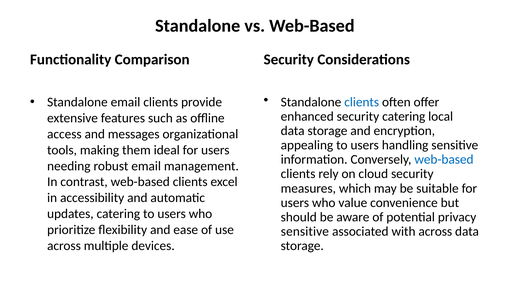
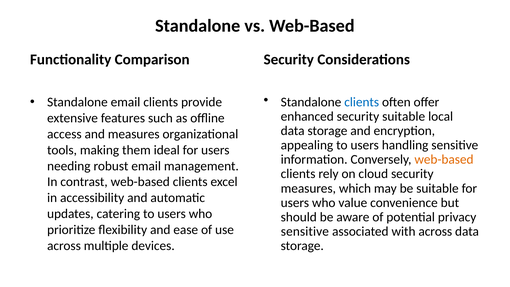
security catering: catering -> suitable
and messages: messages -> measures
web-based at (444, 160) colour: blue -> orange
